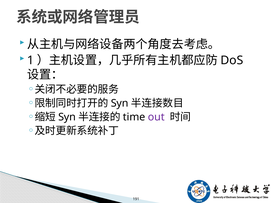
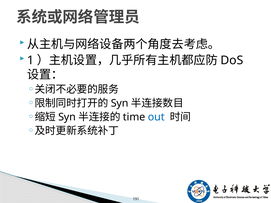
out colour: purple -> blue
